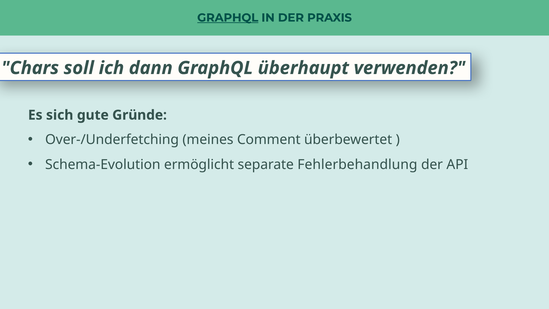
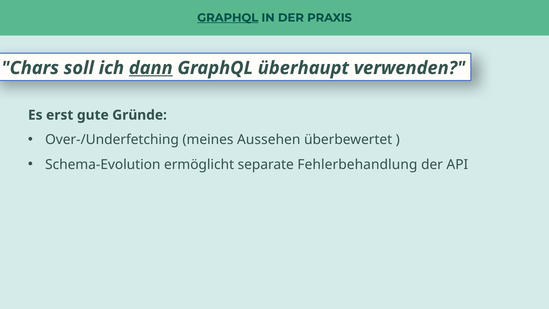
dann underline: none -> present
sich: sich -> erst
Comment: Comment -> Aussehen
